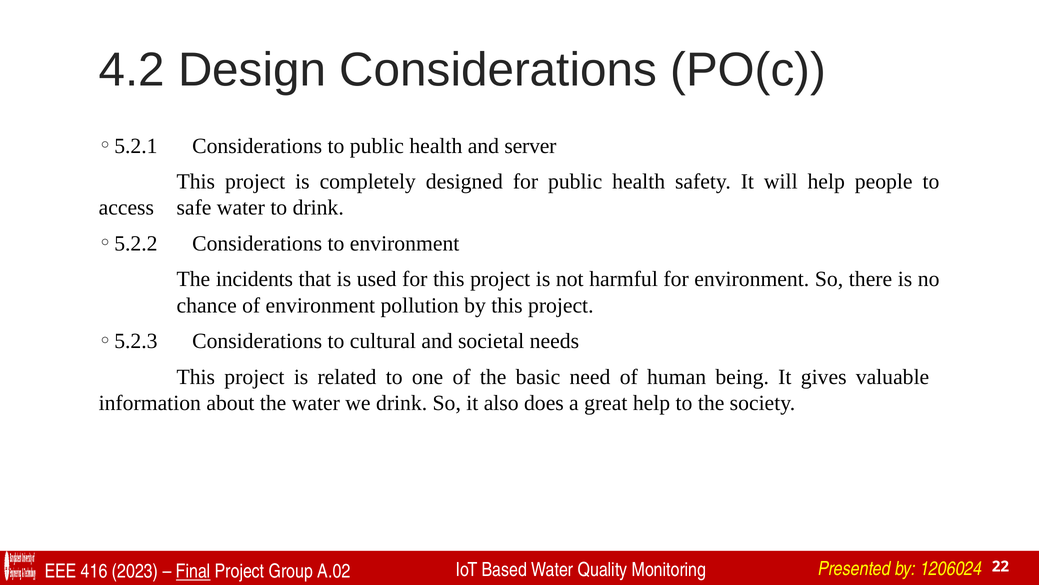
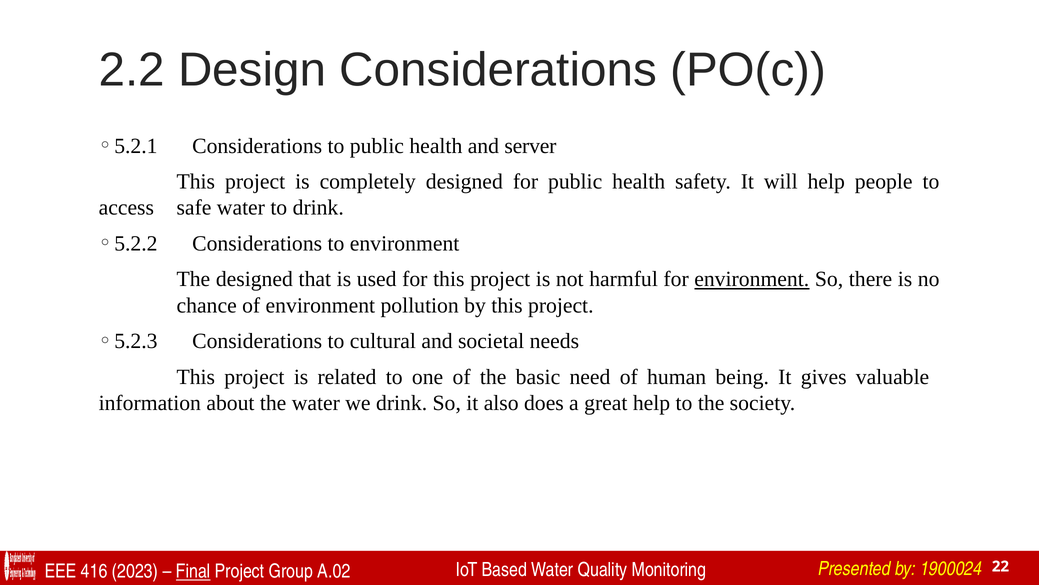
4.2: 4.2 -> 2.2
The incidents: incidents -> designed
environment at (752, 279) underline: none -> present
1206024: 1206024 -> 1900024
